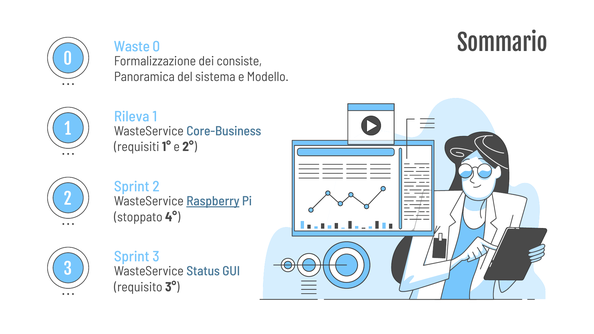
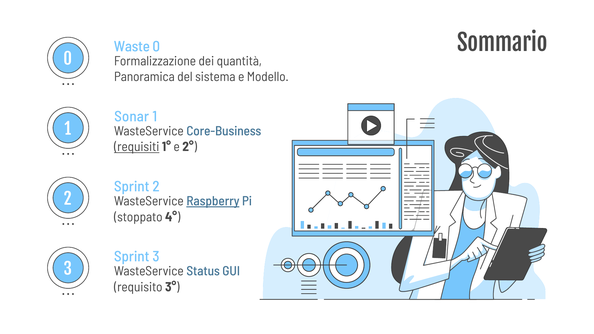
consiste: consiste -> quantità
Rileva: Rileva -> Sonar
requisiti underline: none -> present
